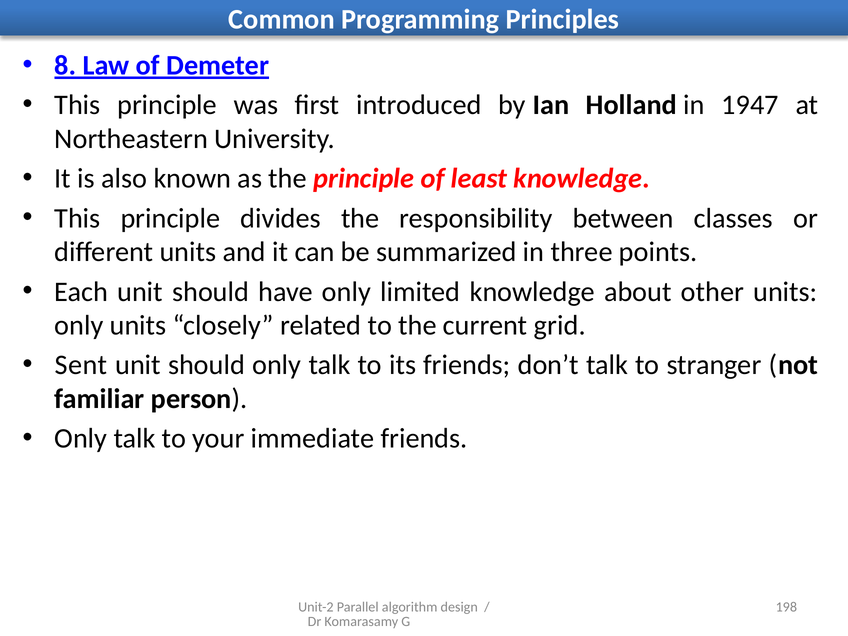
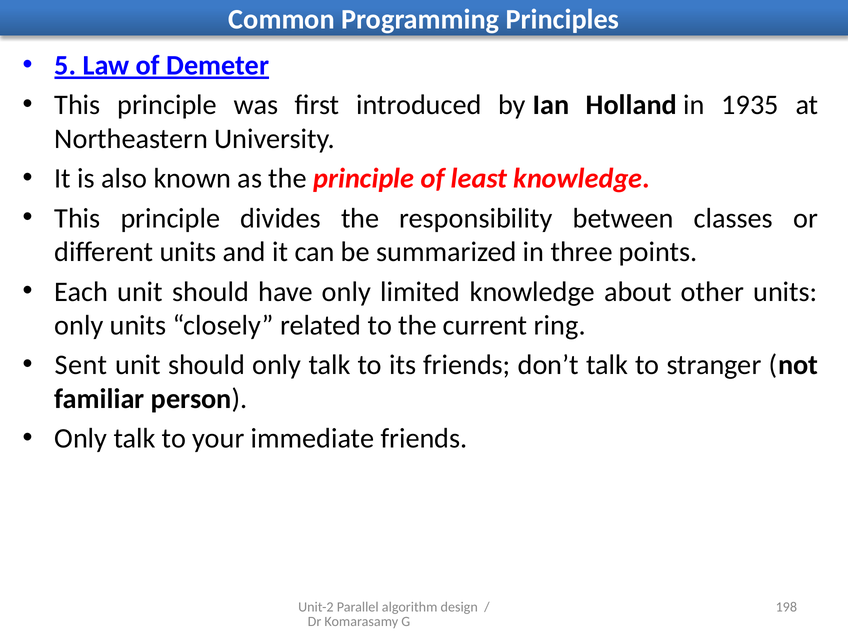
8: 8 -> 5
1947: 1947 -> 1935
grid: grid -> ring
